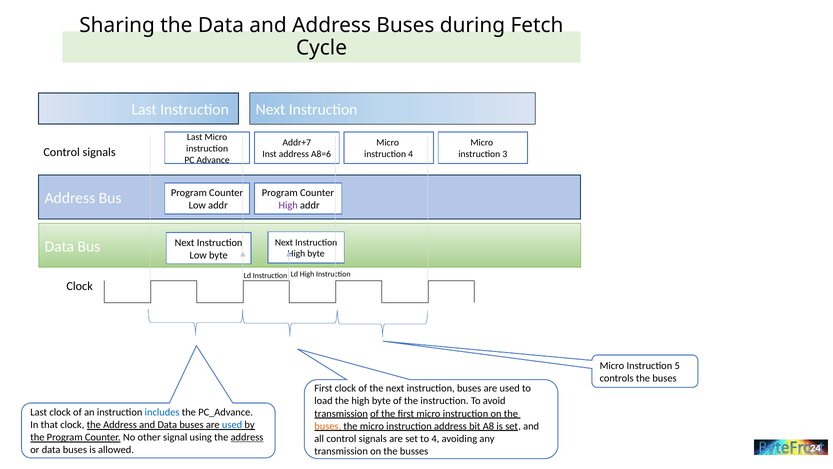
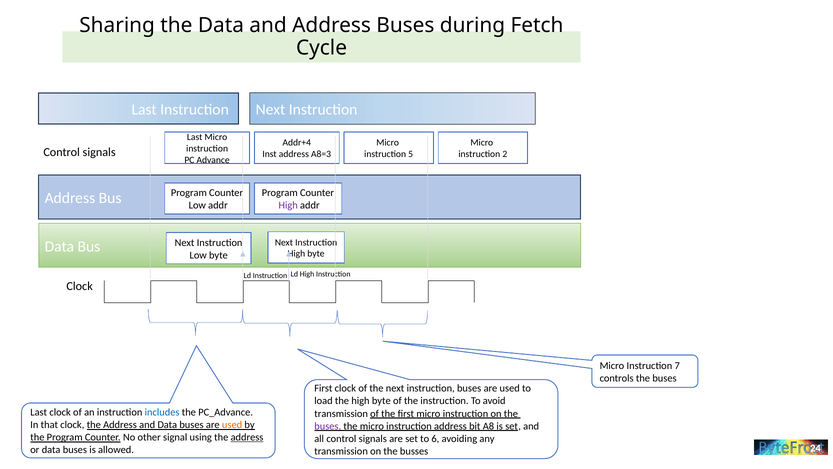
Addr+7: Addr+7 -> Addr+4
A8=6: A8=6 -> A8=3
instruction 4: 4 -> 5
3: 3 -> 2
5: 5 -> 7
transmission at (341, 413) underline: present -> none
used at (232, 424) colour: blue -> orange
buses at (328, 426) colour: orange -> purple
to 4: 4 -> 6
